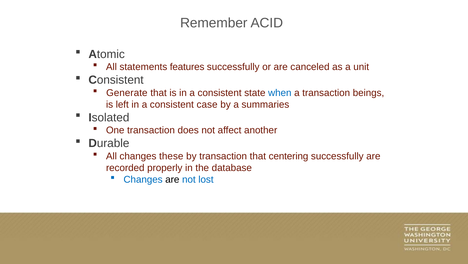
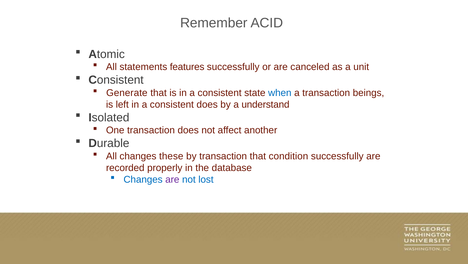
consistent case: case -> does
summaries: summaries -> understand
centering: centering -> condition
are at (172, 179) colour: black -> purple
